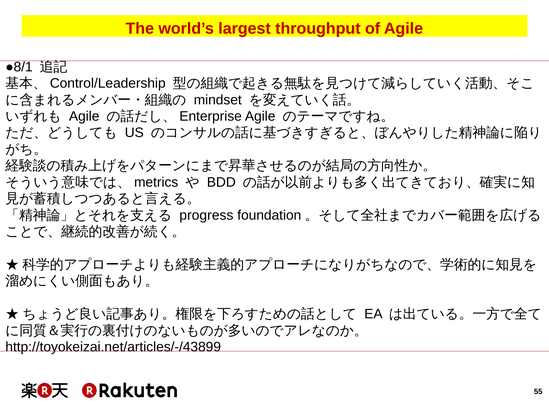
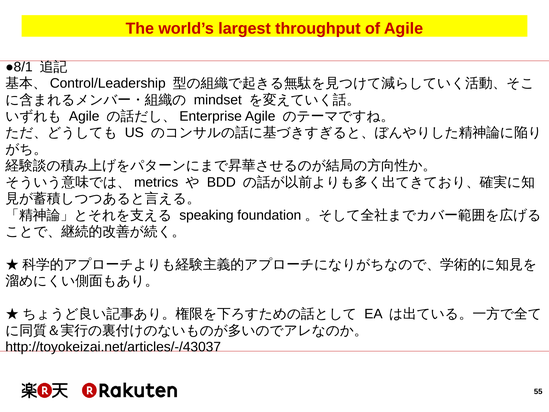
progress: progress -> speaking
http://toyokeizai.net/articles/-/43899: http://toyokeizai.net/articles/-/43899 -> http://toyokeizai.net/articles/-/43037
